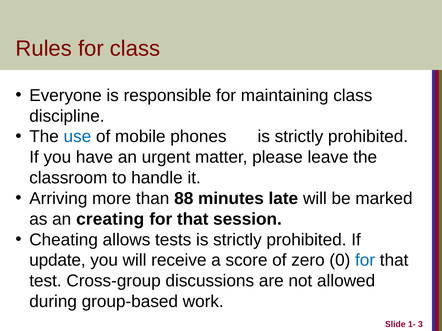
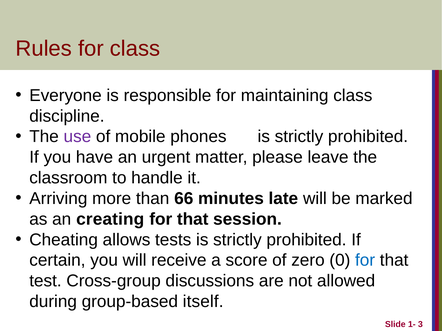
use colour: blue -> purple
88: 88 -> 66
update: update -> certain
work: work -> itself
